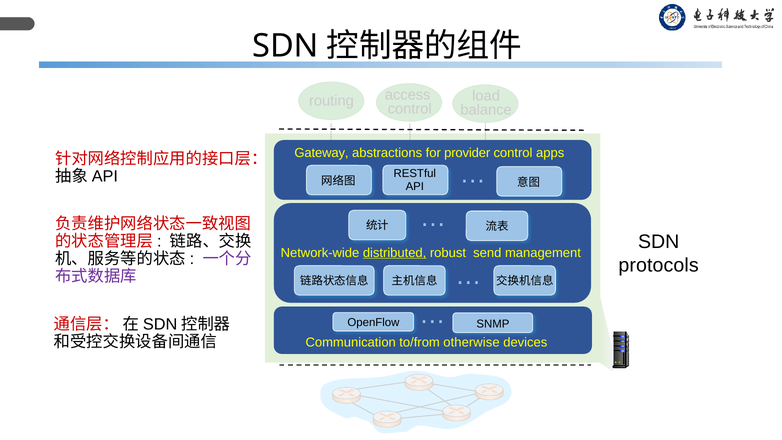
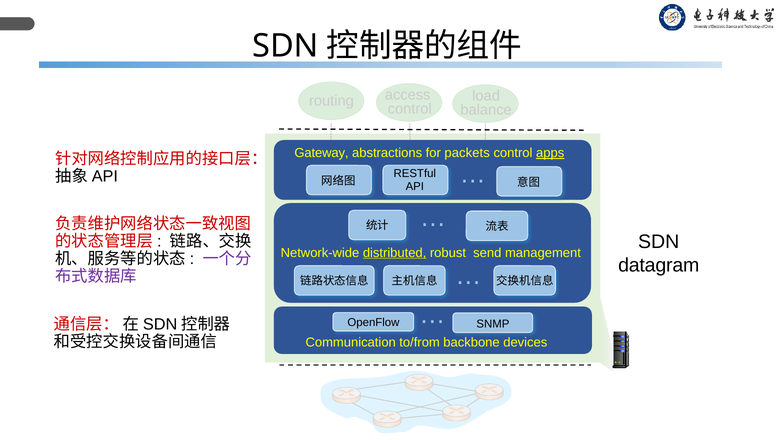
provider: provider -> packets
apps underline: none -> present
protocols: protocols -> datagram
otherwise: otherwise -> backbone
